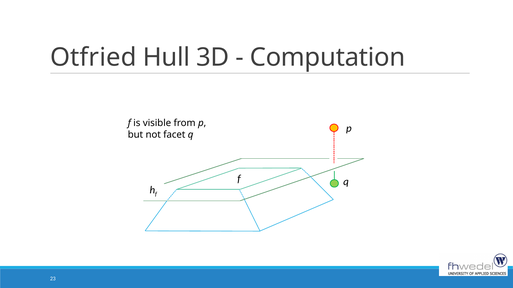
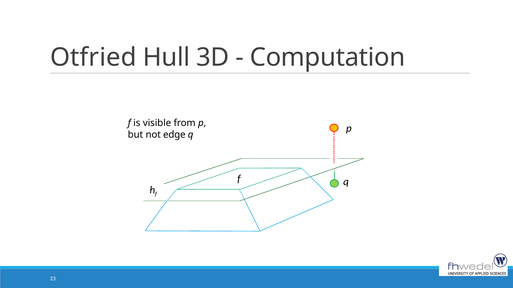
facet: facet -> edge
